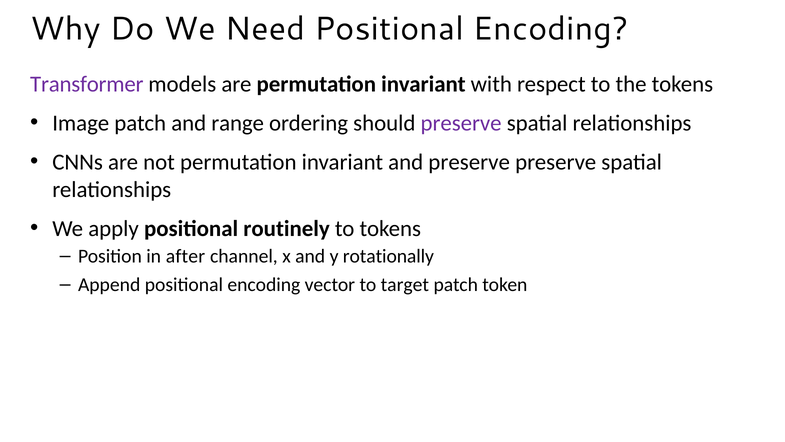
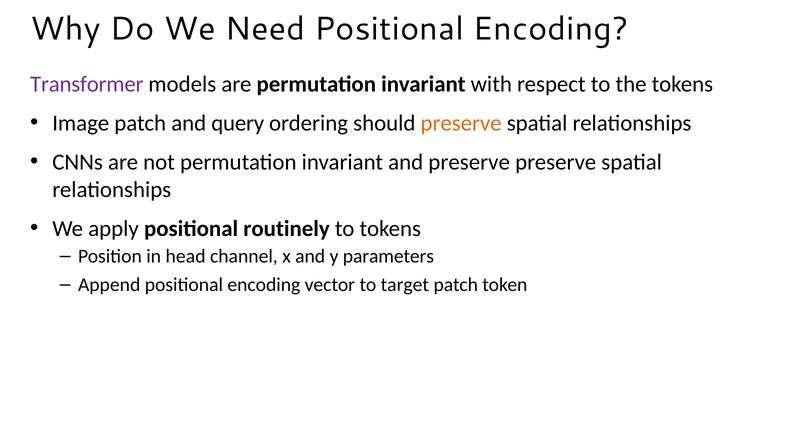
range: range -> query
preserve at (461, 123) colour: purple -> orange
after: after -> head
rotationally: rotationally -> parameters
